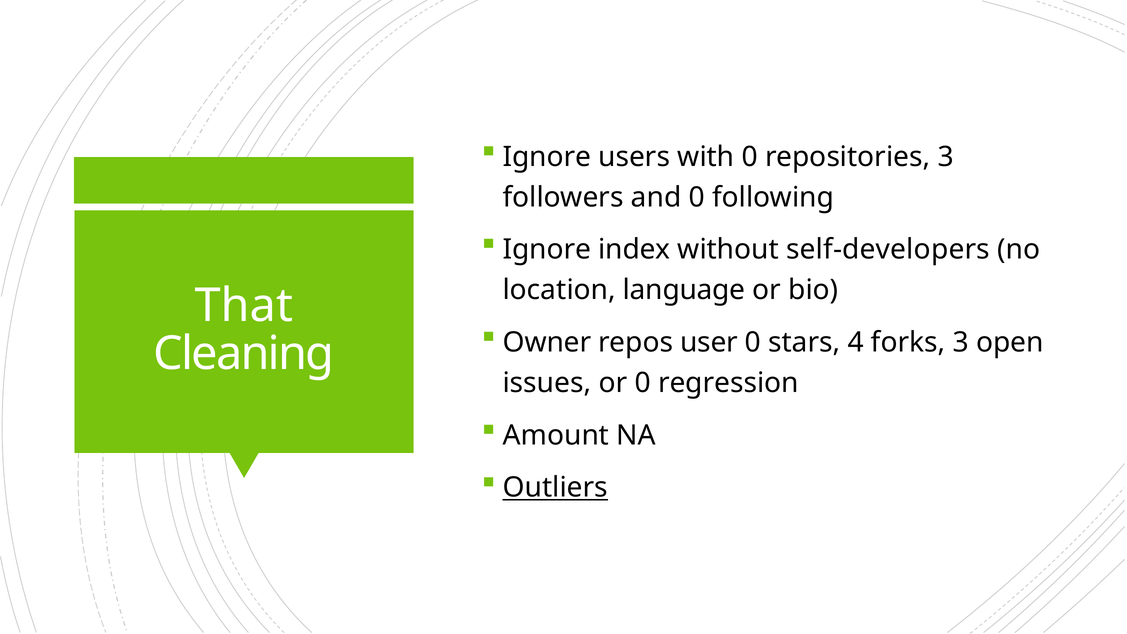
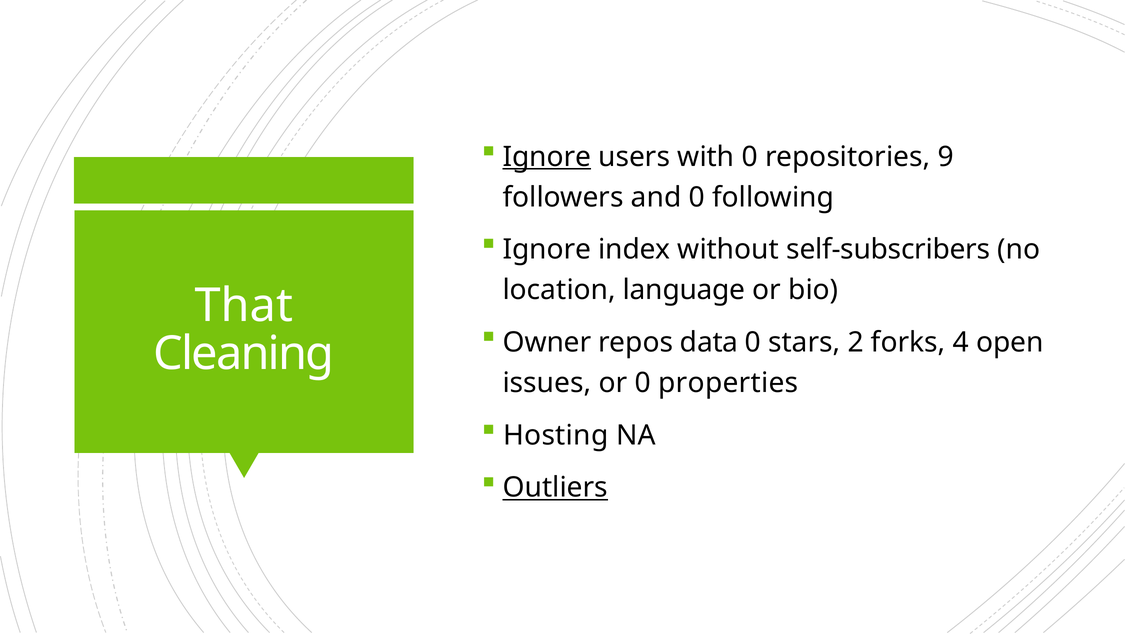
Ignore at (547, 157) underline: none -> present
repositories 3: 3 -> 9
self-developers: self-developers -> self-subscribers
user: user -> data
4: 4 -> 2
forks 3: 3 -> 4
regression: regression -> properties
Amount: Amount -> Hosting
